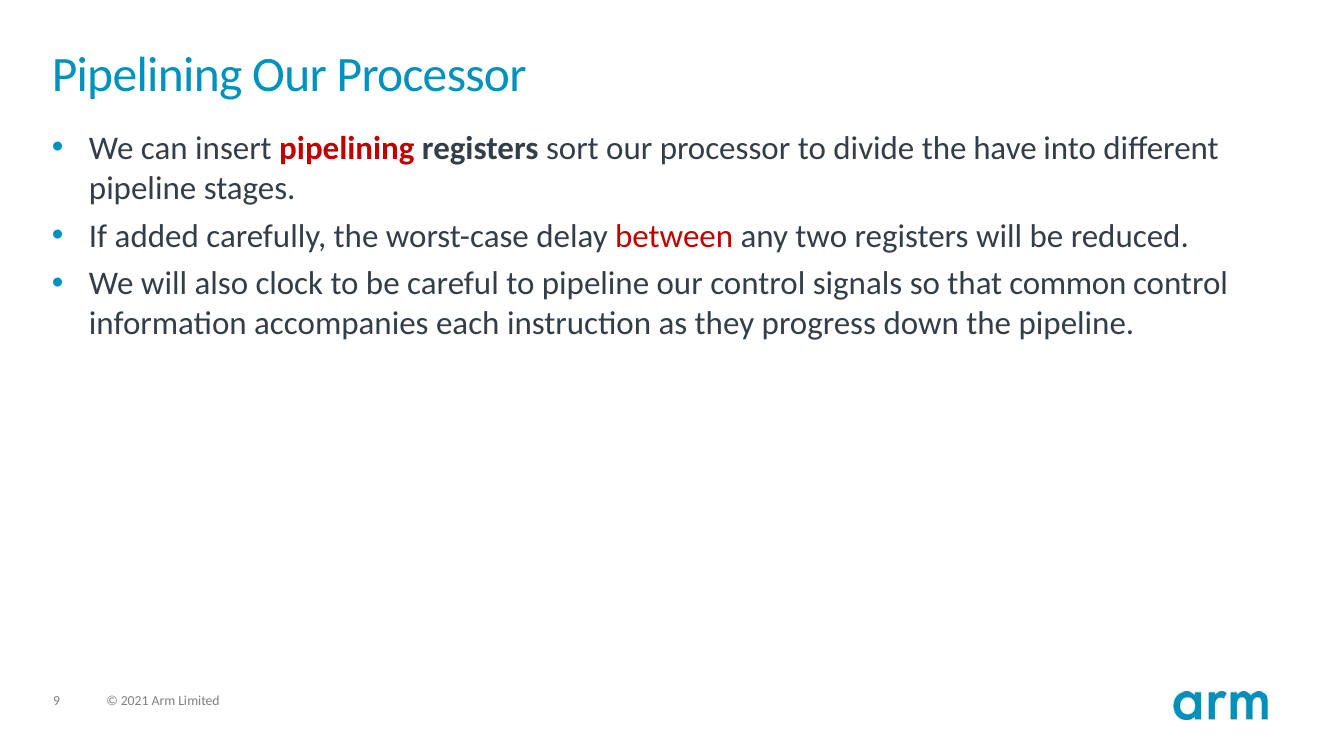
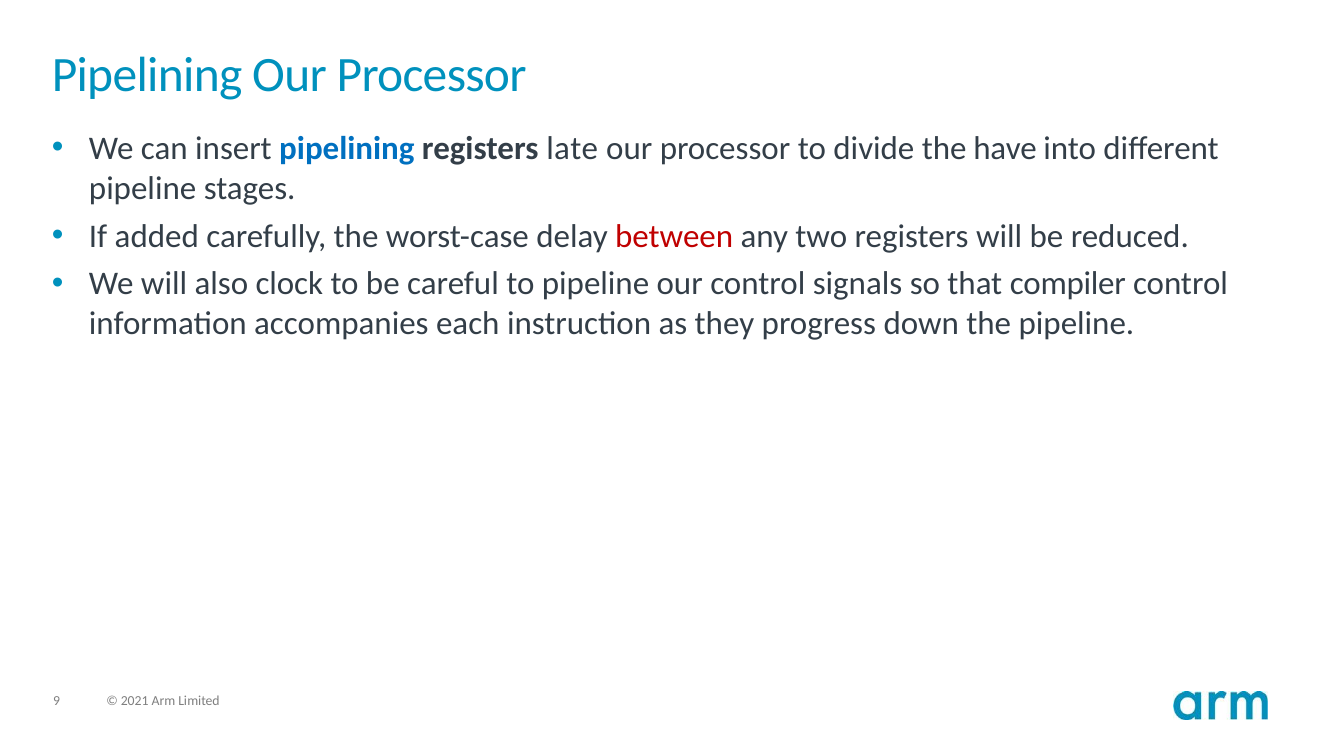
pipelining at (347, 149) colour: red -> blue
sort: sort -> late
common: common -> compiler
